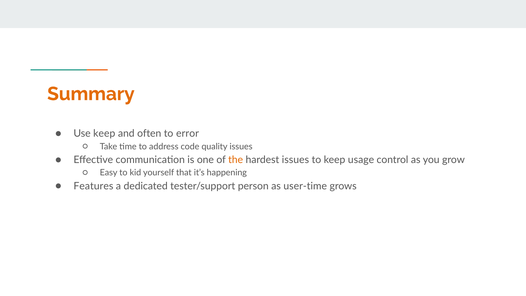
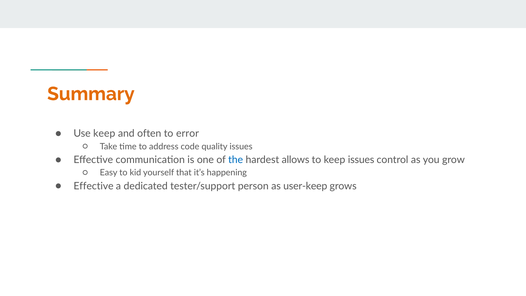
the colour: orange -> blue
hardest issues: issues -> allows
keep usage: usage -> issues
Features at (93, 186): Features -> Effective
user-time: user-time -> user-keep
